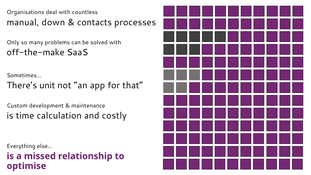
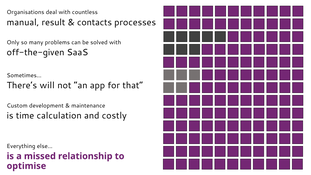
down: down -> result
off-the-make: off-the-make -> off-the-given
unit: unit -> will
